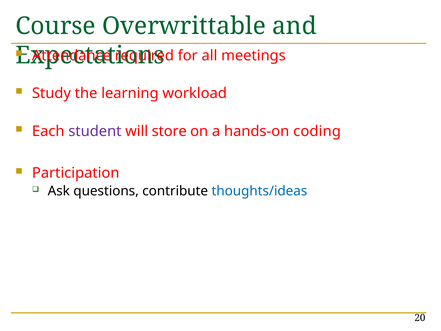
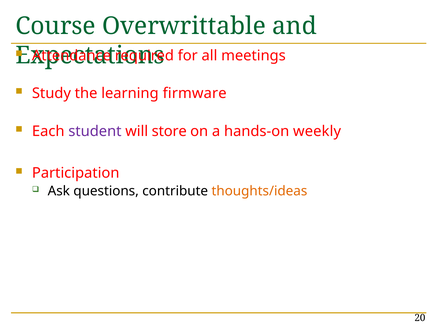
workload: workload -> firmware
coding: coding -> weekly
thoughts/ideas colour: blue -> orange
